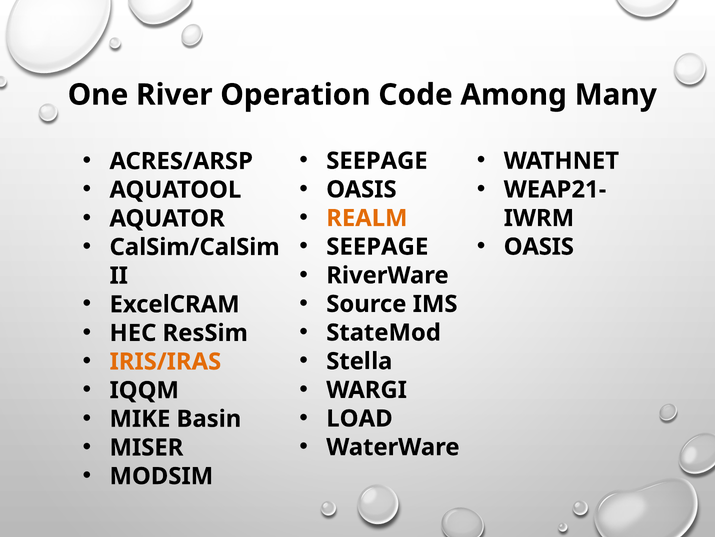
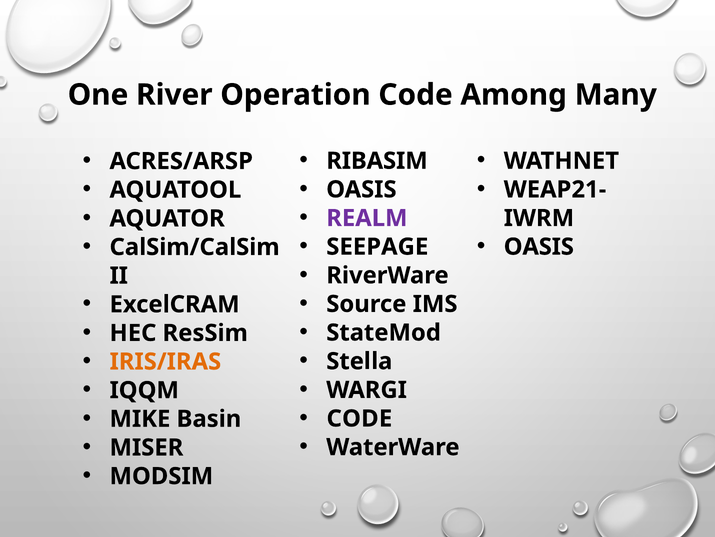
SEEPAGE at (377, 161): SEEPAGE -> RIBASIM
REALM colour: orange -> purple
LOAD at (359, 418): LOAD -> CODE
